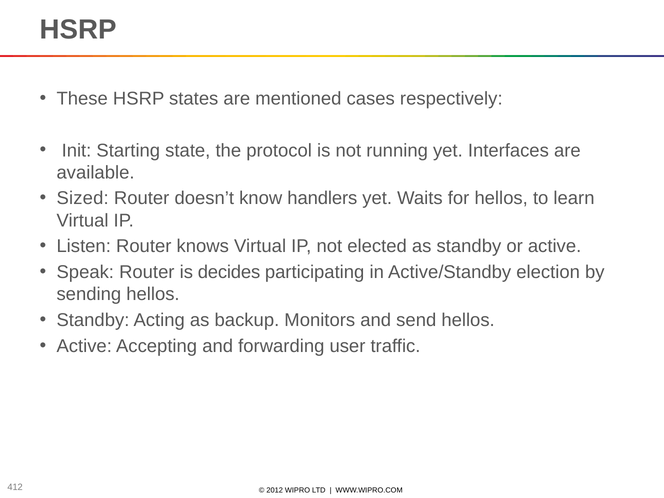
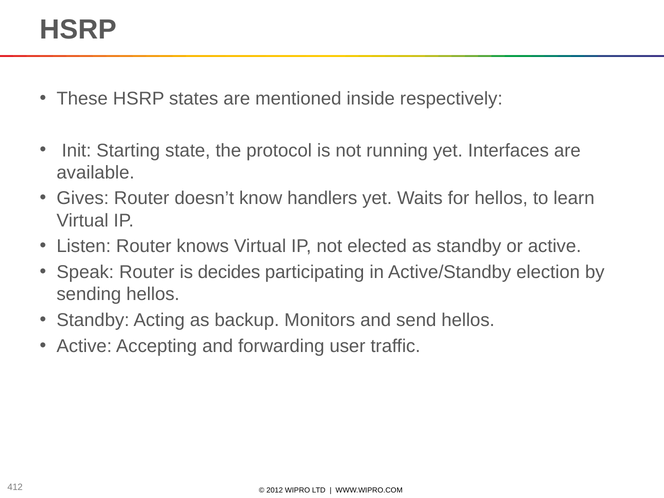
cases: cases -> inside
Sized: Sized -> Gives
